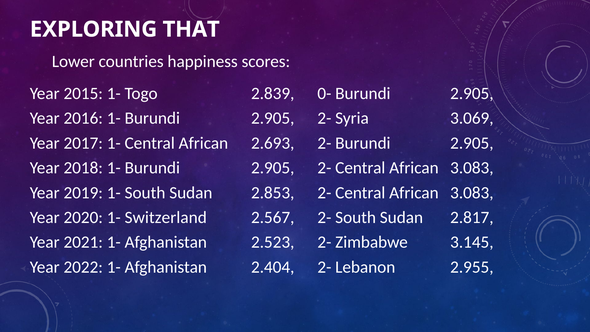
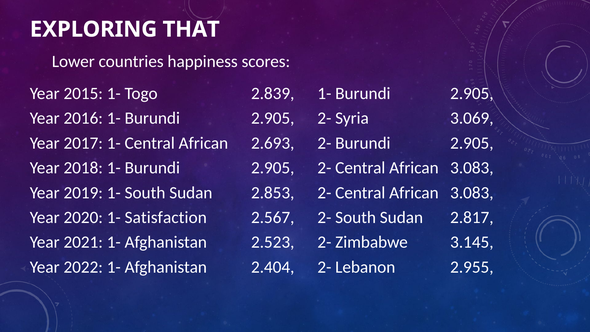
2.839 0-: 0- -> 1-
Switzerland: Switzerland -> Satisfaction
